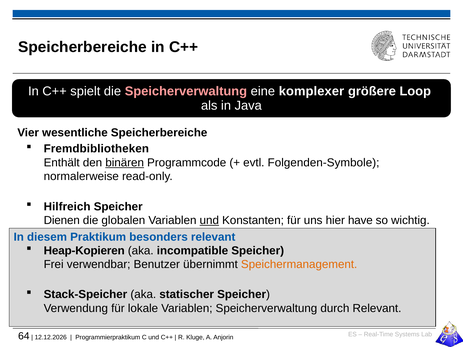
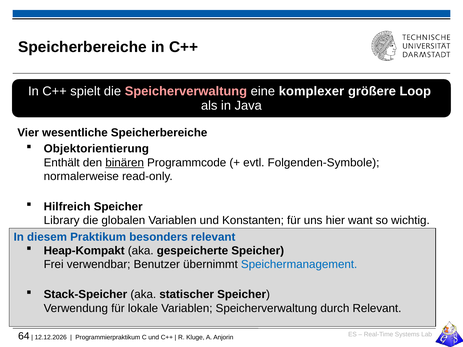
Fremdbibliotheken: Fremdbibliotheken -> Objektorientierung
Dienen: Dienen -> Library
und at (209, 221) underline: present -> none
have: have -> want
Heap-Kopieren: Heap-Kopieren -> Heap-Kompakt
incompatible: incompatible -> gespeicherte
Speichermanagement colour: orange -> blue
